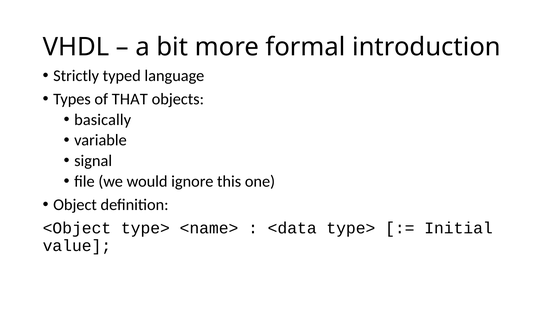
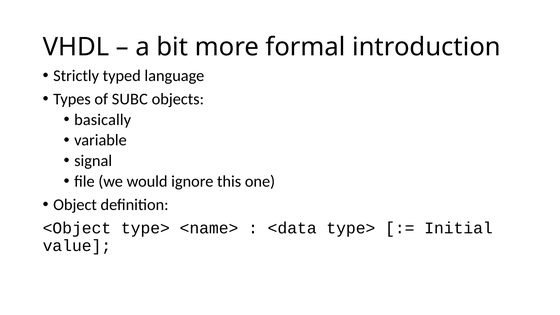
THAT: THAT -> SUBC
